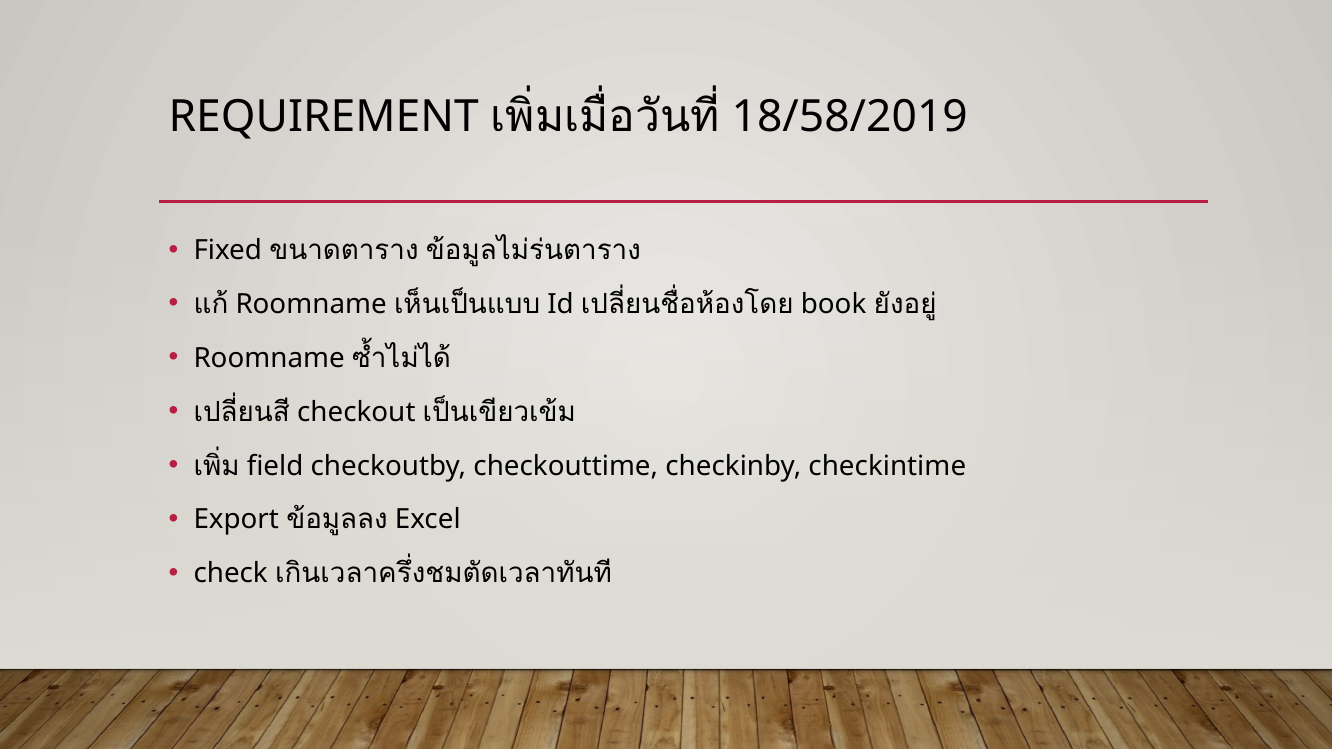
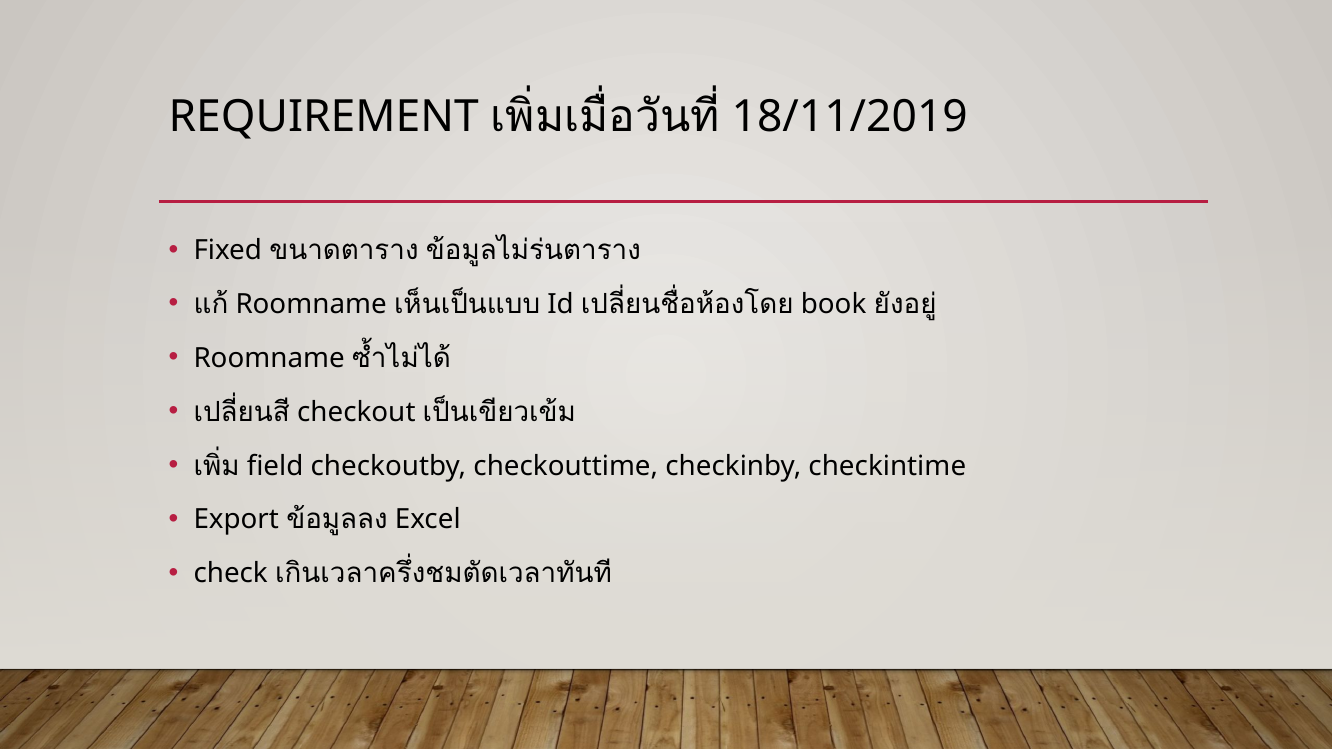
18/58/2019: 18/58/2019 -> 18/11/2019
